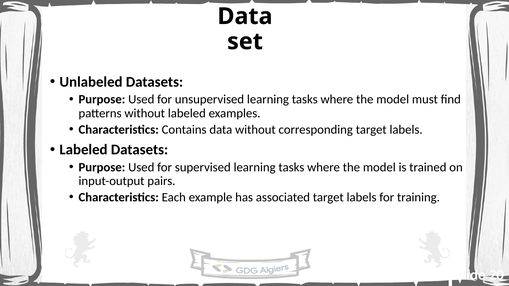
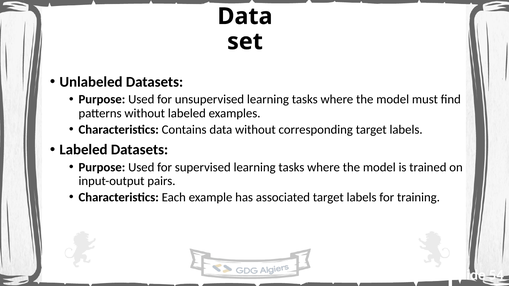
20: 20 -> 54
